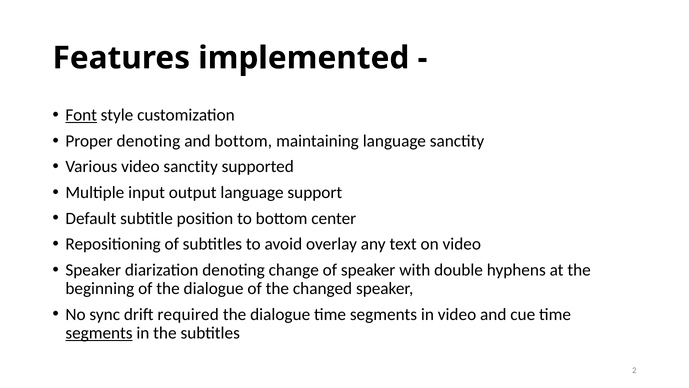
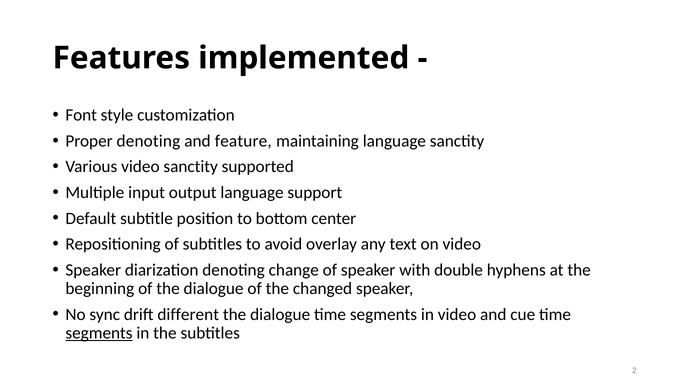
Font underline: present -> none
and bottom: bottom -> feature
required: required -> different
